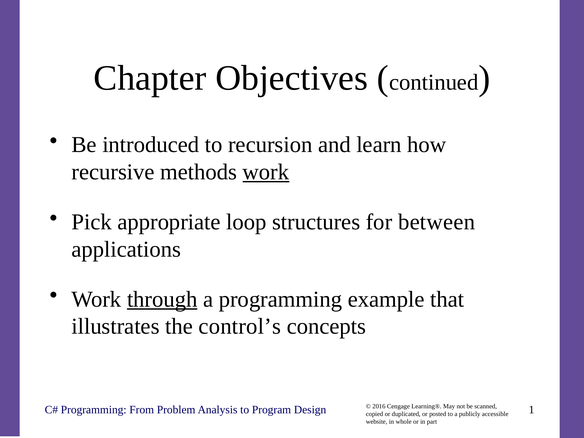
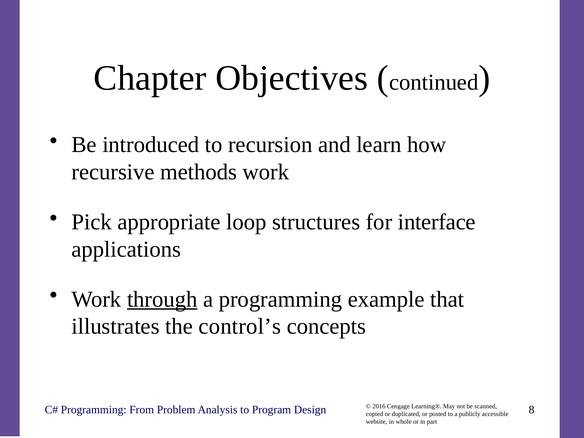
work at (266, 172) underline: present -> none
between: between -> interface
1: 1 -> 8
